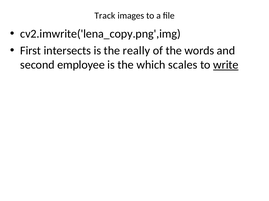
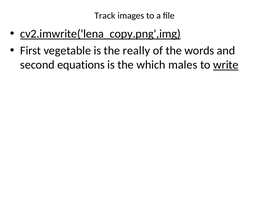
cv2.imwrite('lena_copy.png',img underline: none -> present
intersects: intersects -> vegetable
employee: employee -> equations
scales: scales -> males
